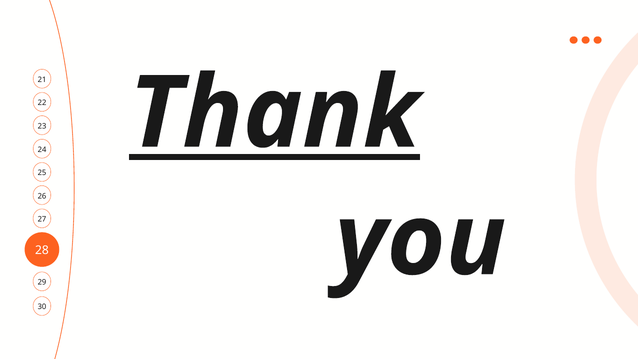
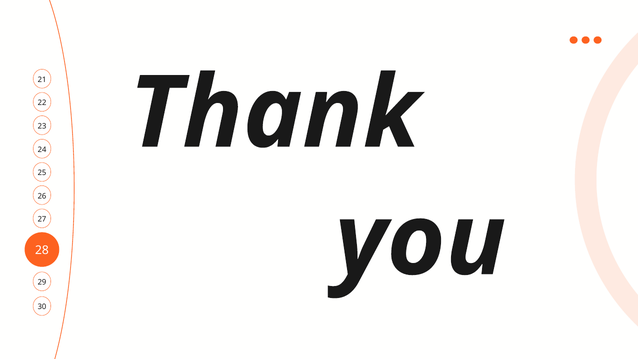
Thank underline: present -> none
